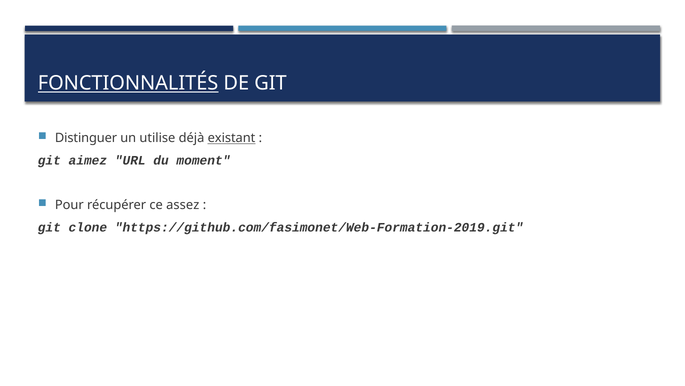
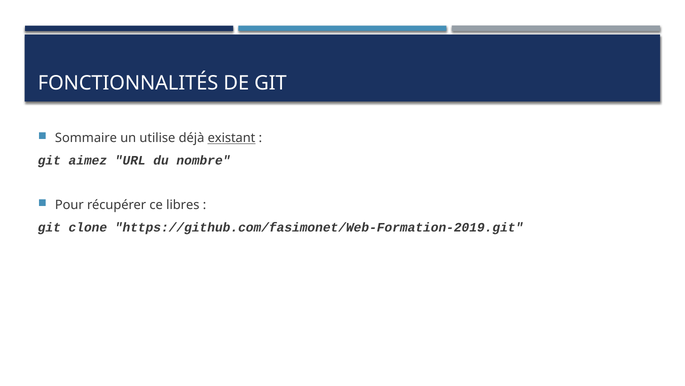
FONCTIONNALITÉS underline: present -> none
Distinguer: Distinguer -> Sommaire
moment: moment -> nombre
assez: assez -> libres
